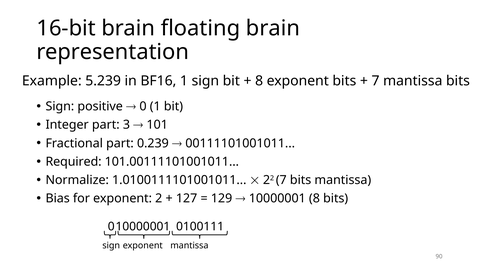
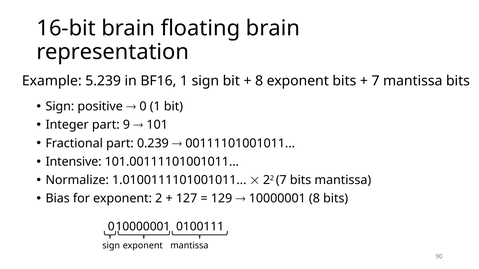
3: 3 -> 9
Required: Required -> Intensive
